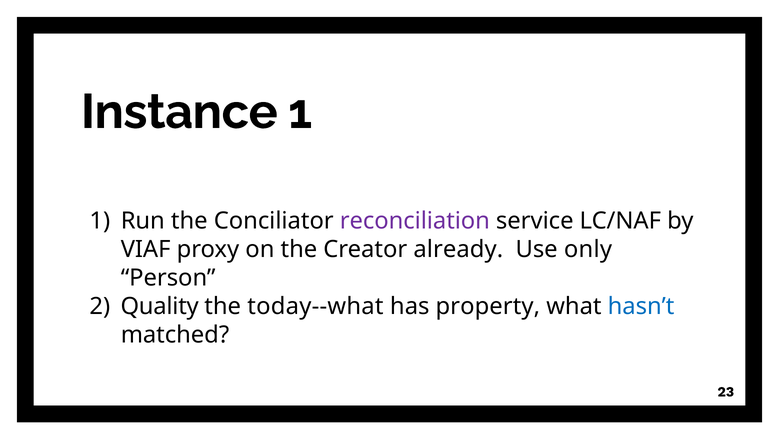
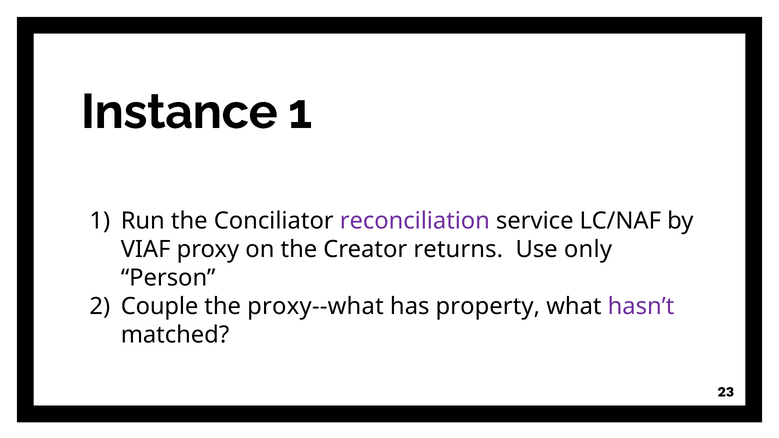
already: already -> returns
Quality: Quality -> Couple
today--what: today--what -> proxy--what
hasn’t colour: blue -> purple
